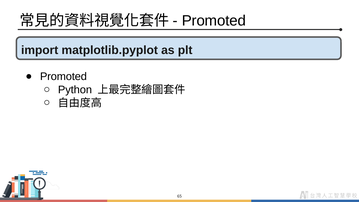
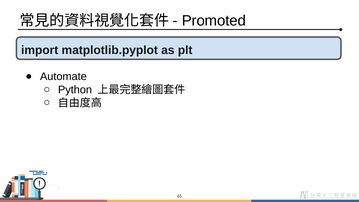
Promoted at (63, 77): Promoted -> Automate
